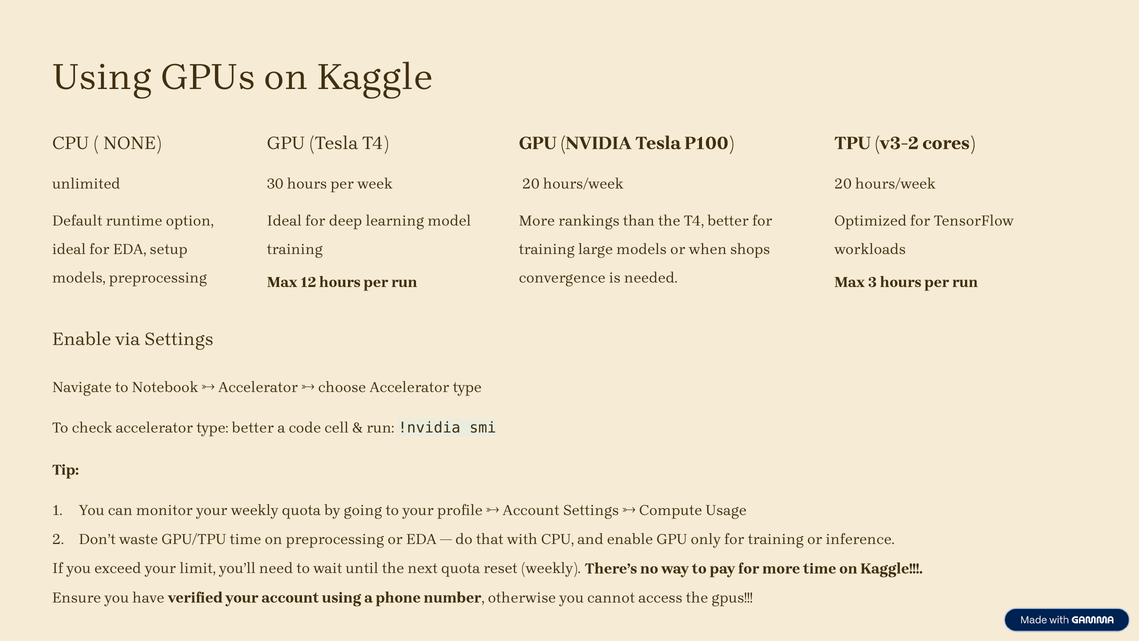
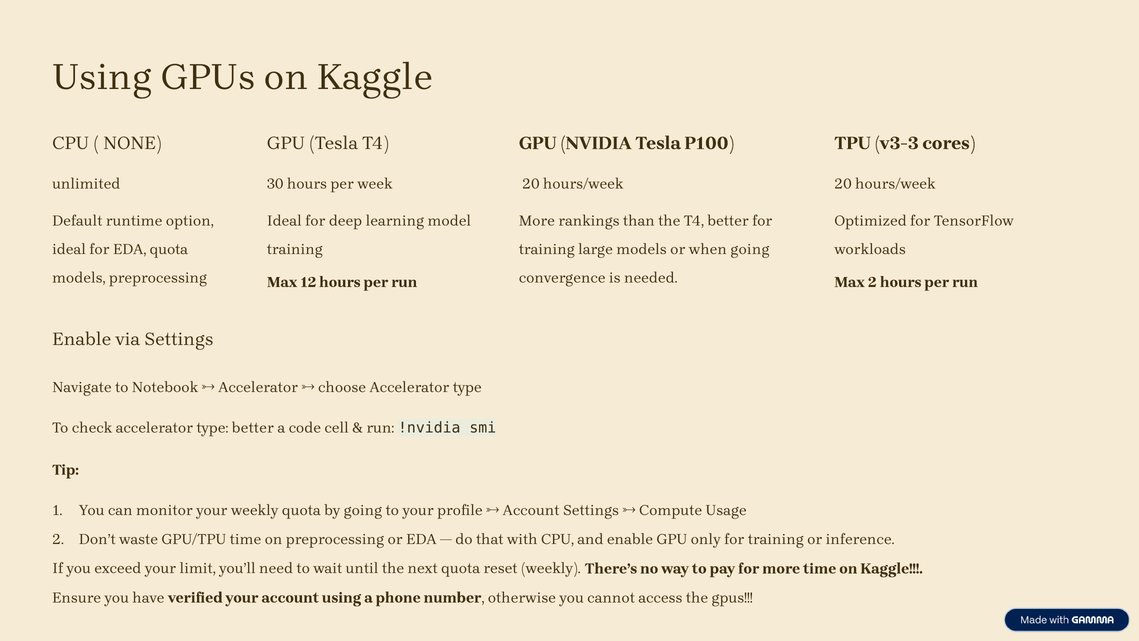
v3-2: v3-2 -> v3-3
EDA setup: setup -> quota
when shops: shops -> going
Max 3: 3 -> 2
